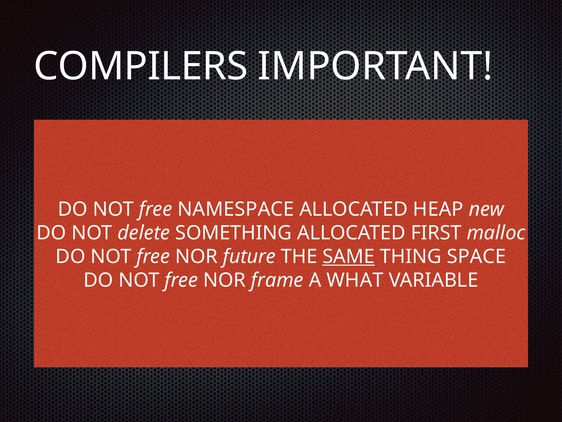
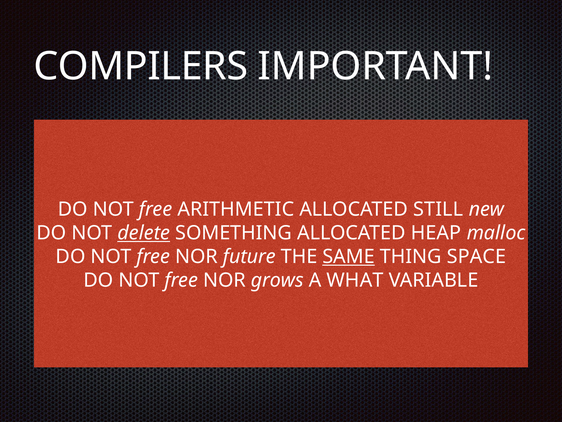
NAMESPACE: NAMESPACE -> ARITHMETIC
HEAP: HEAP -> STILL
delete underline: none -> present
FIRST: FIRST -> HEAP
frame: frame -> grows
